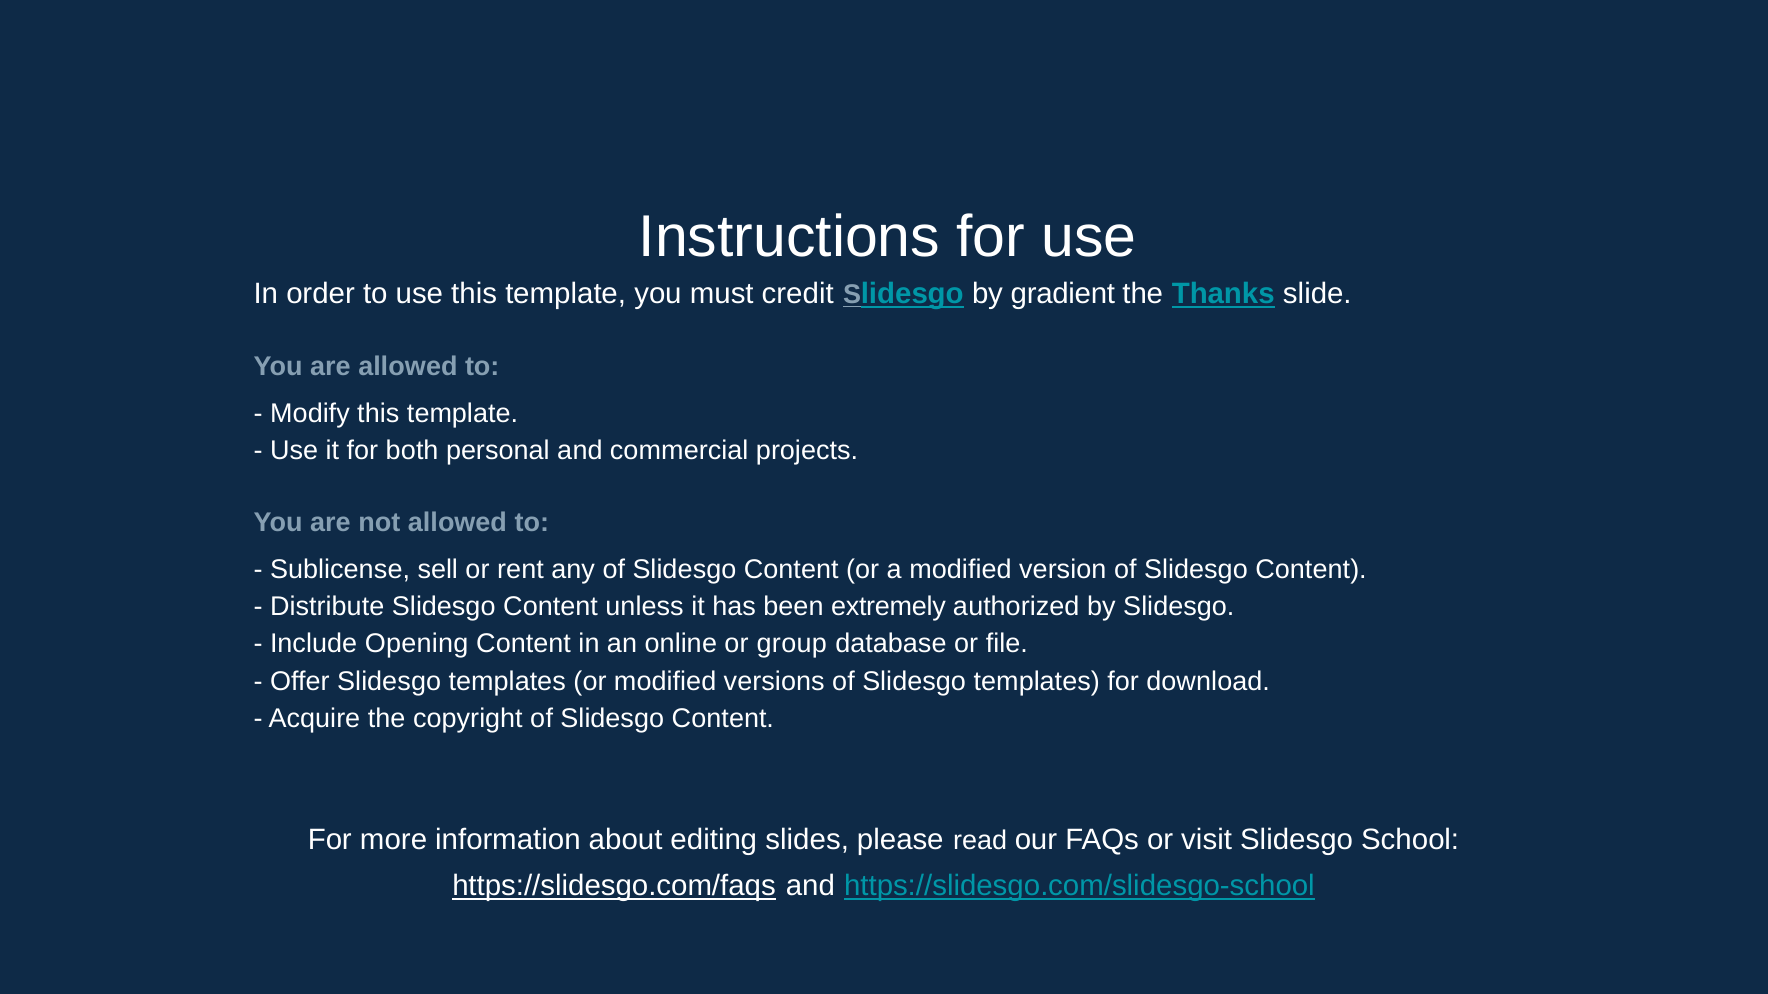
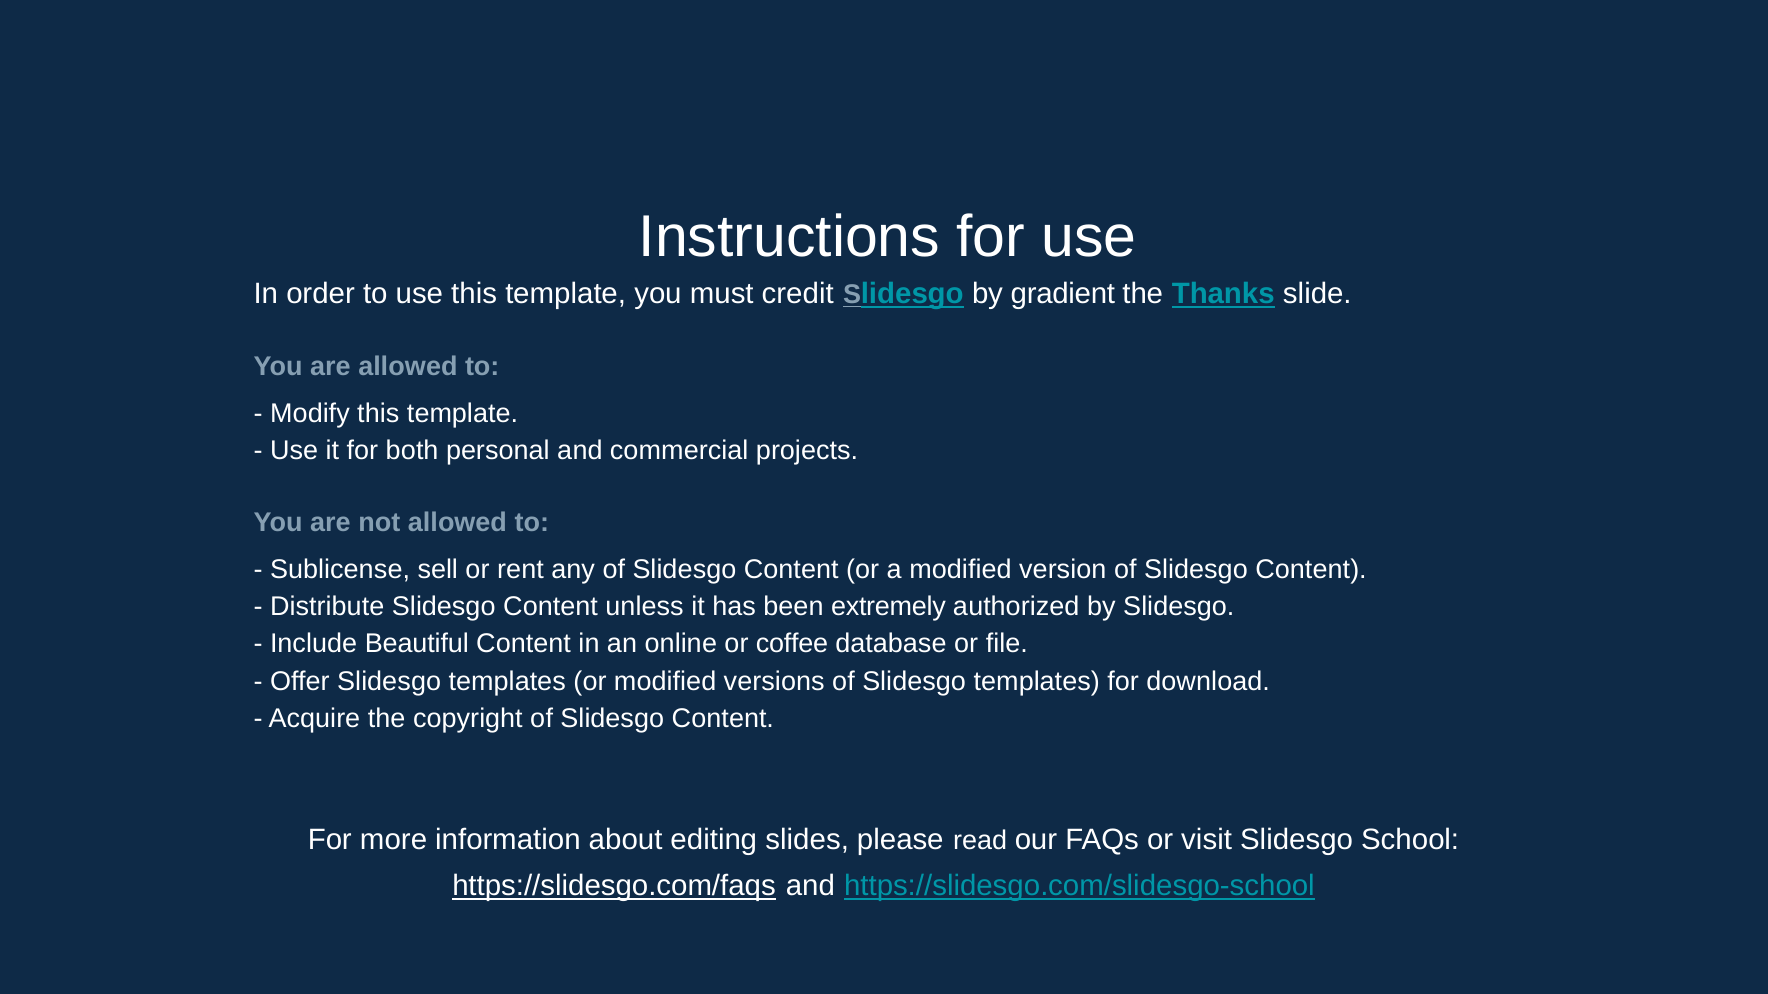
Opening: Opening -> Beautiful
group: group -> coffee
